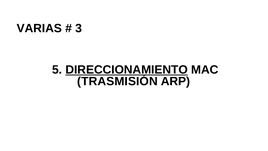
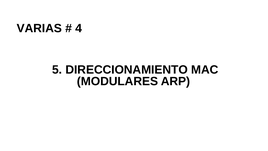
3: 3 -> 4
DIRECCIONAMIENTO underline: present -> none
TRASMISIÓN: TRASMISIÓN -> MODULARES
